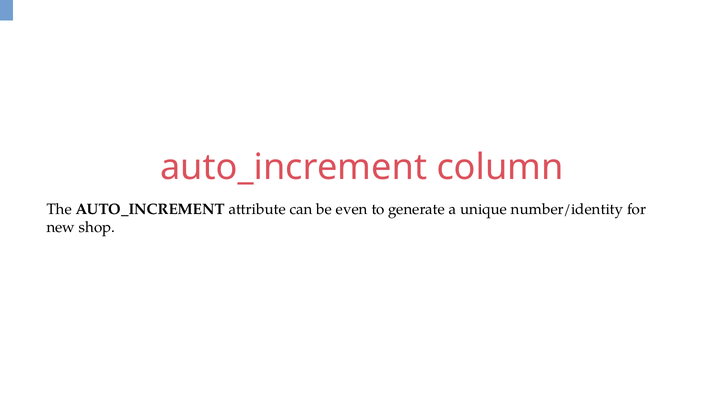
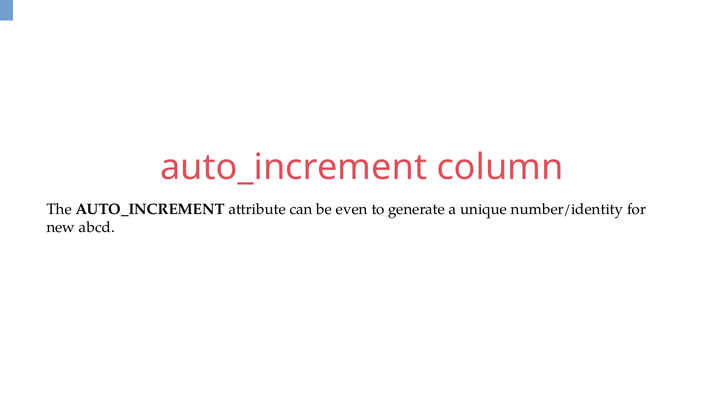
shop: shop -> abcd
